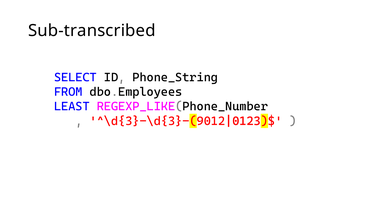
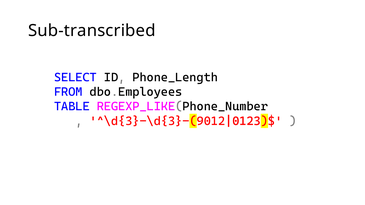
Phone_String: Phone_String -> Phone_Length
LEAST: LEAST -> TABLE
